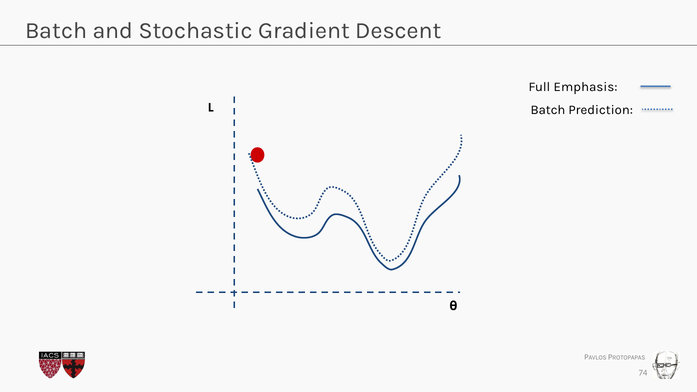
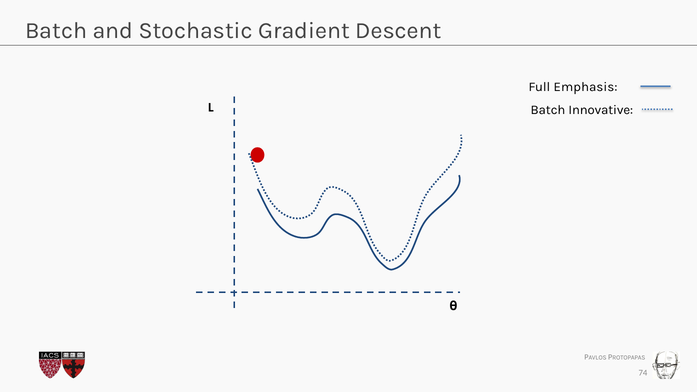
Prediction: Prediction -> Innovative
